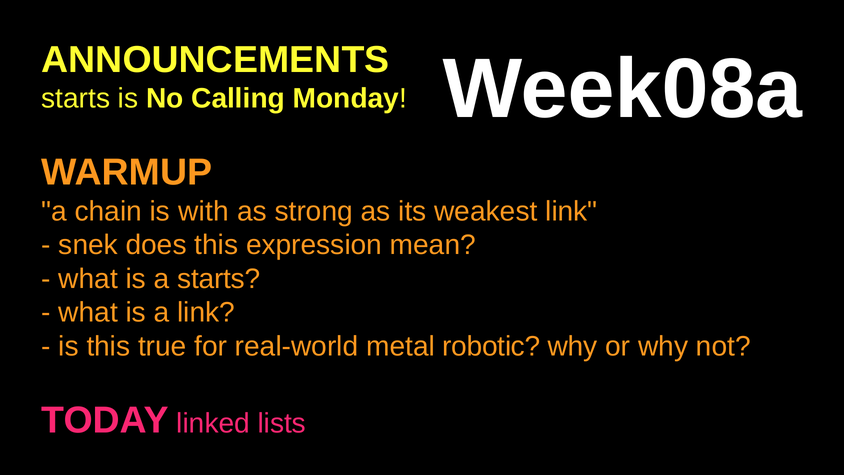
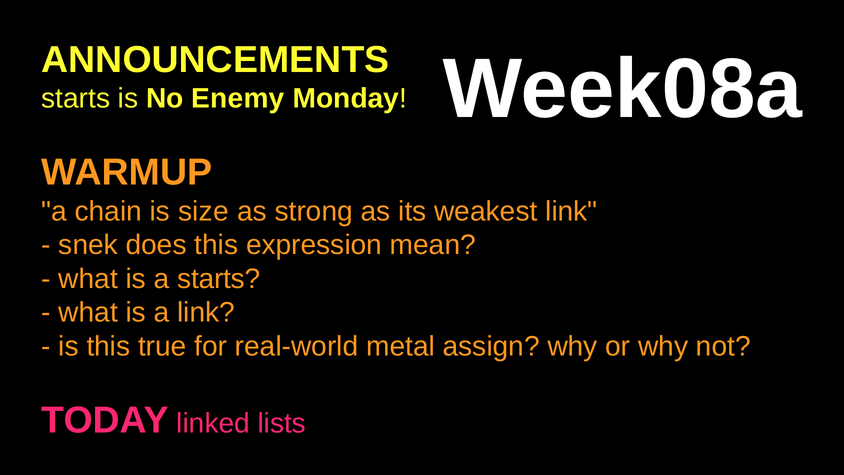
Calling: Calling -> Enemy
with: with -> size
robotic: robotic -> assign
